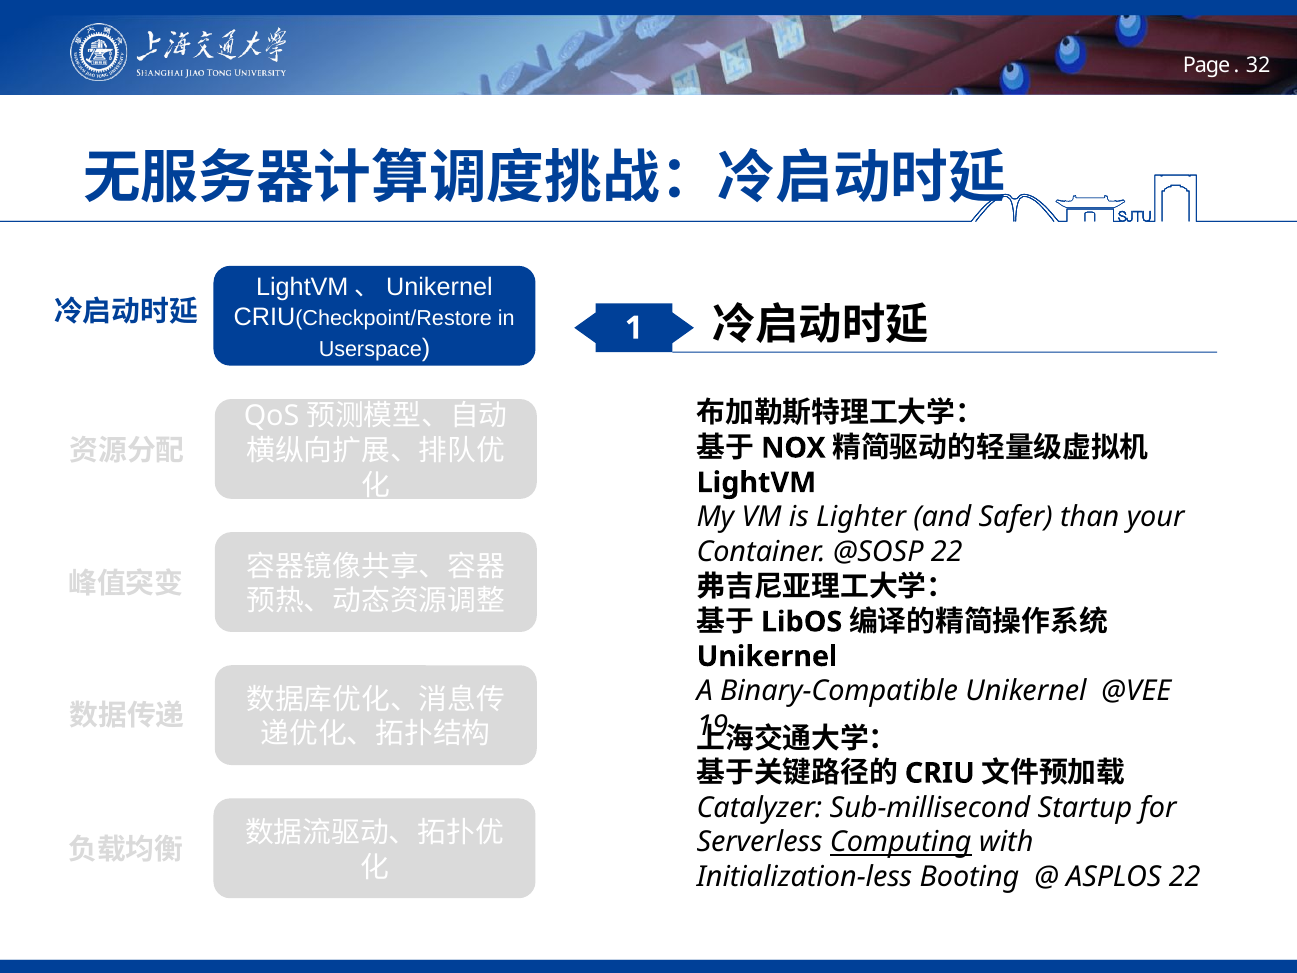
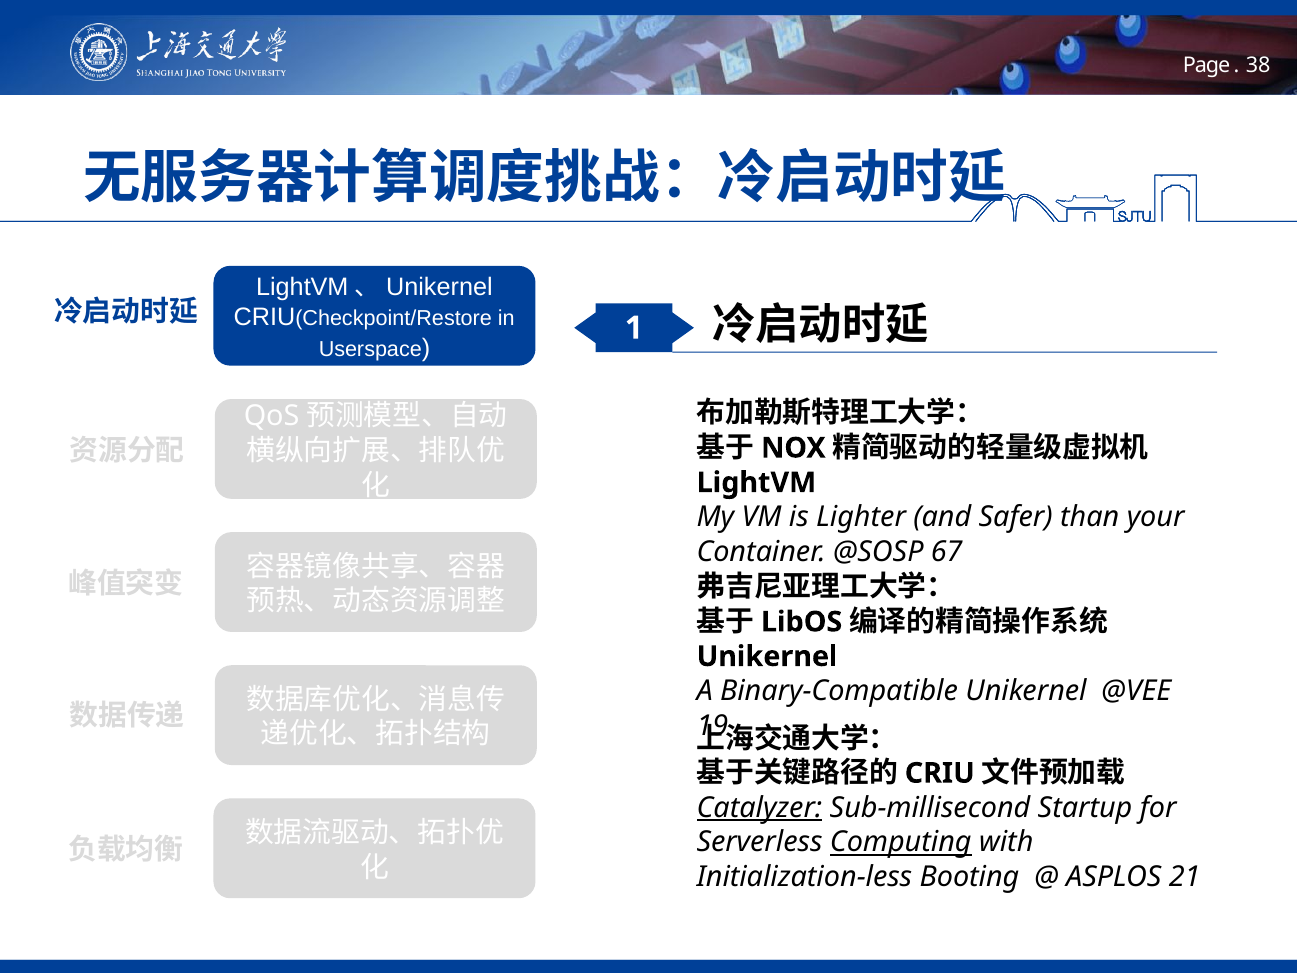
32: 32 -> 38
@SOSP 22: 22 -> 67
Catalyzer underline: none -> present
ASPLOS 22: 22 -> 21
